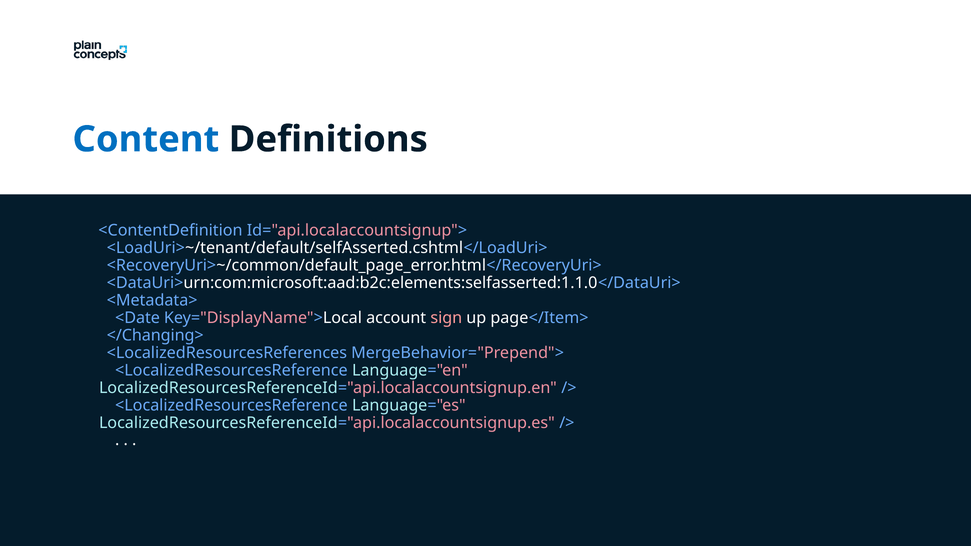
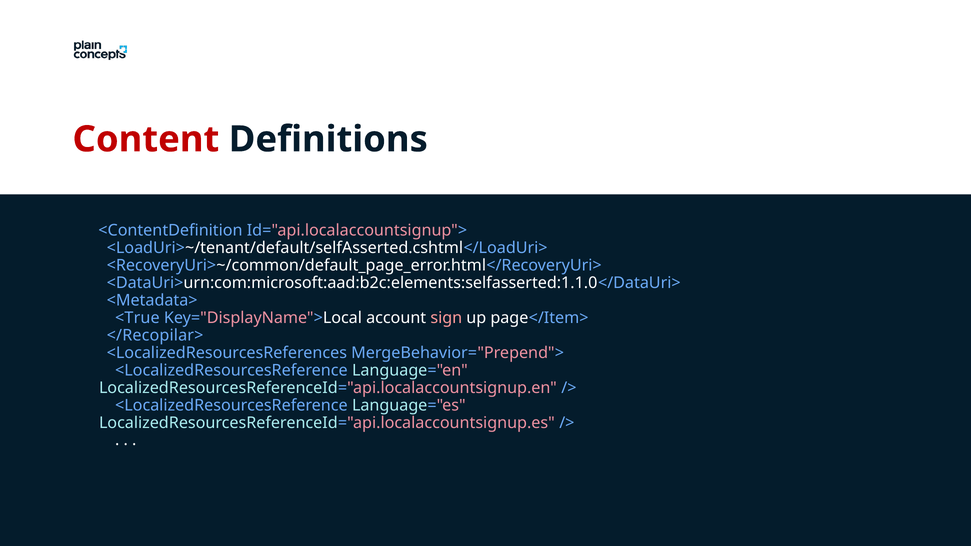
Content colour: blue -> red
<Date: <Date -> <True
</Changing>: </Changing> -> </Recopilar>
